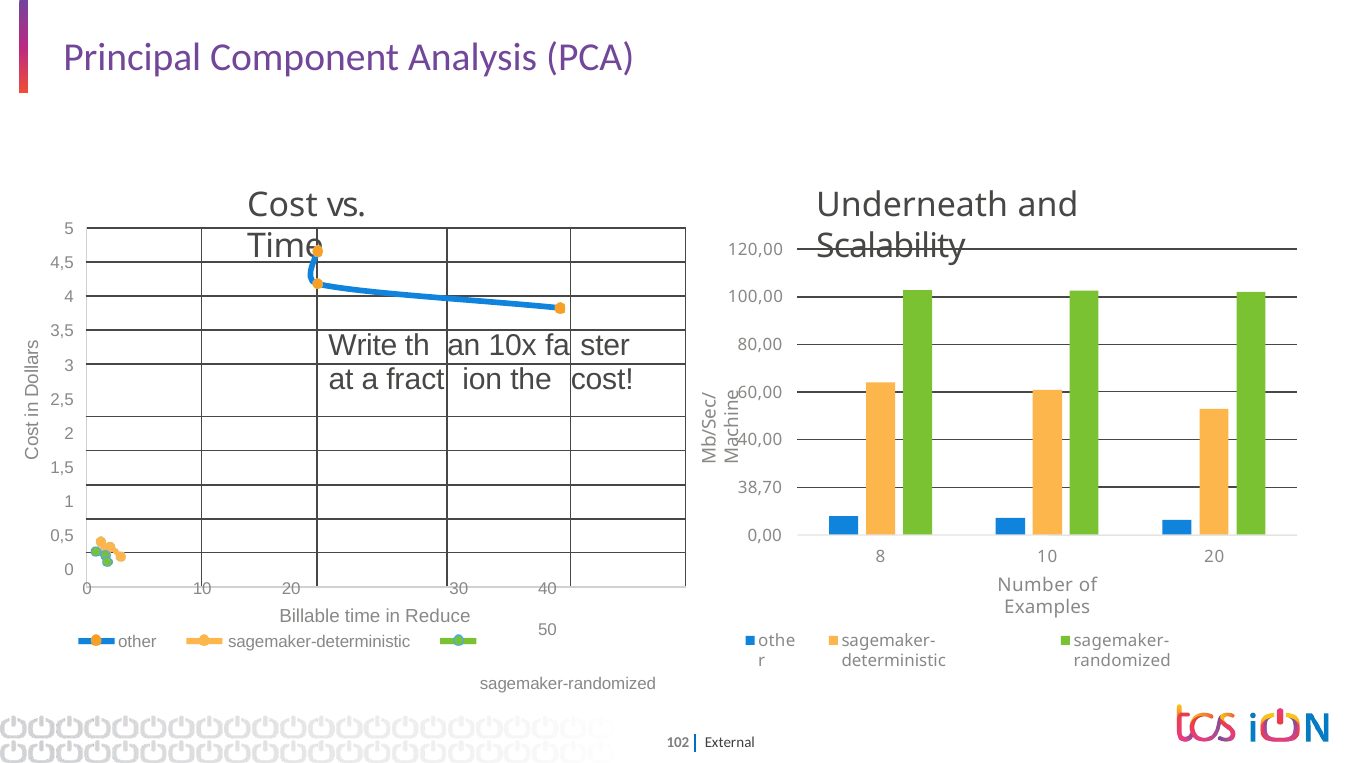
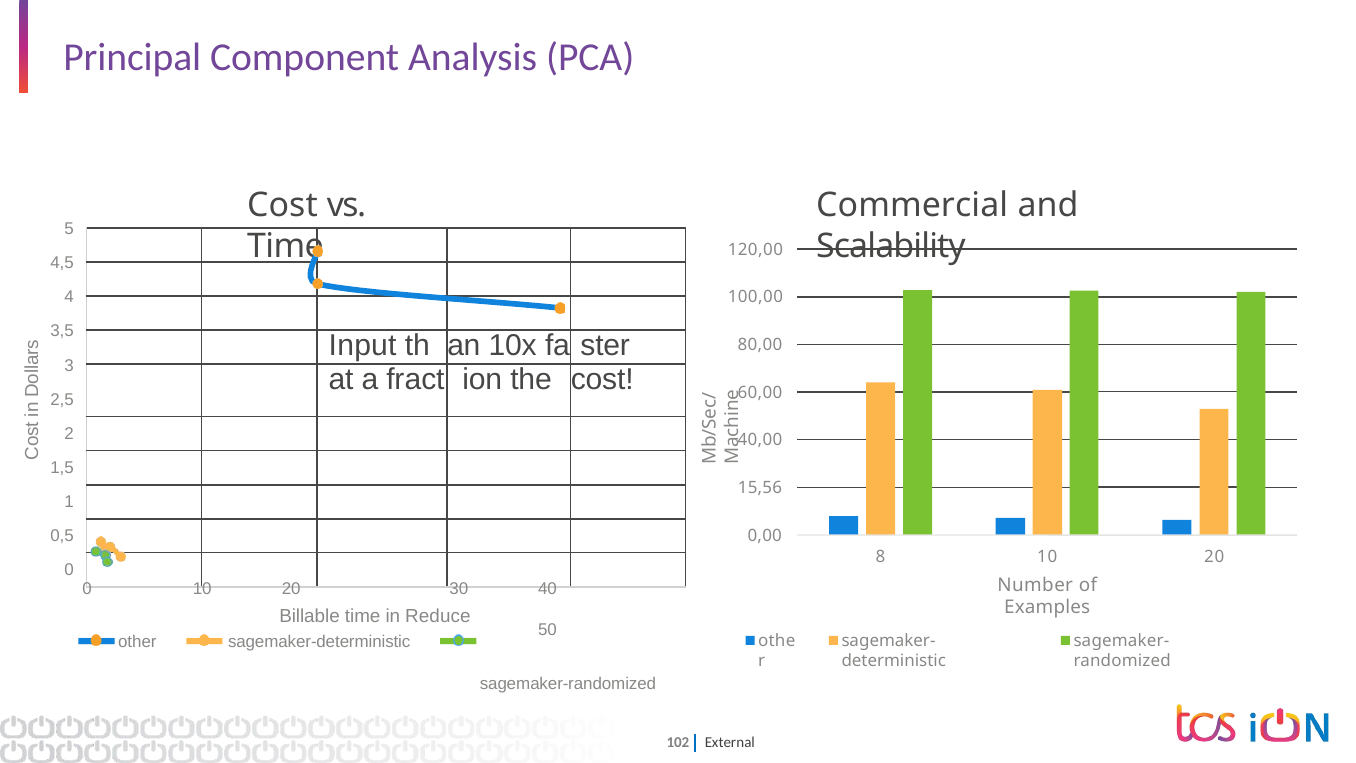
Underneath: Underneath -> Commercial
Write: Write -> Input
38,70: 38,70 -> 15,56
